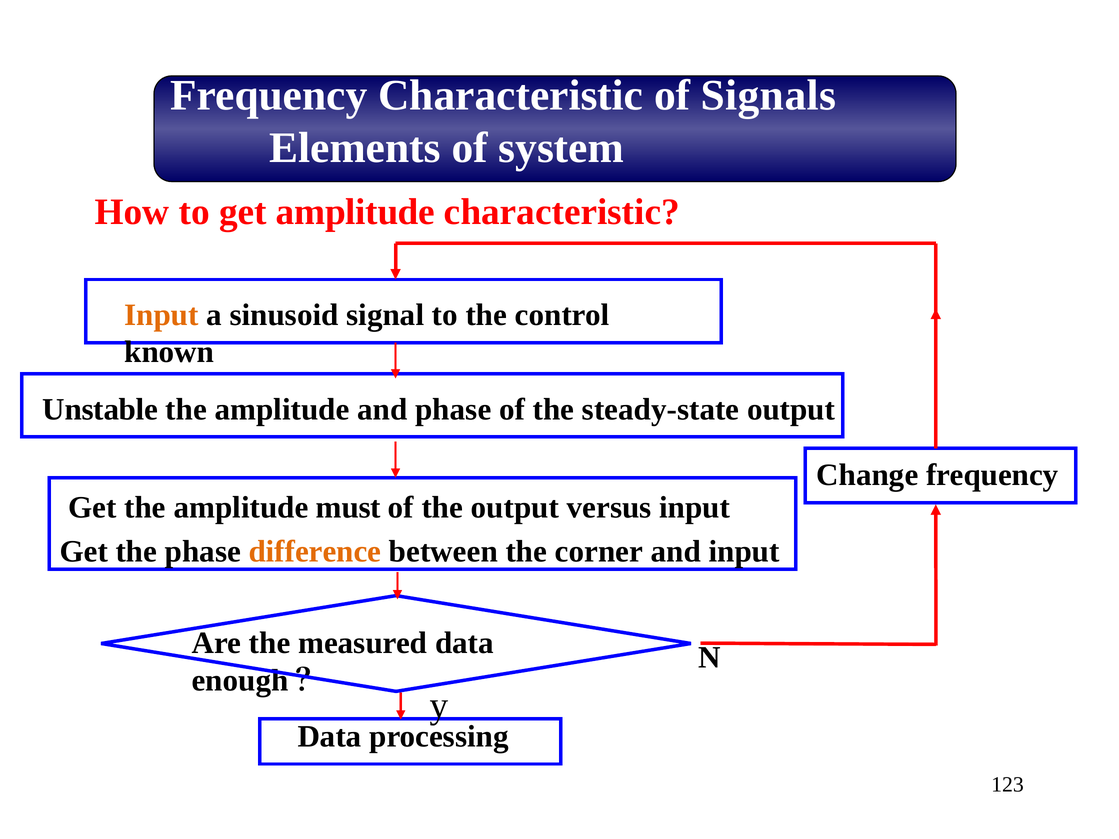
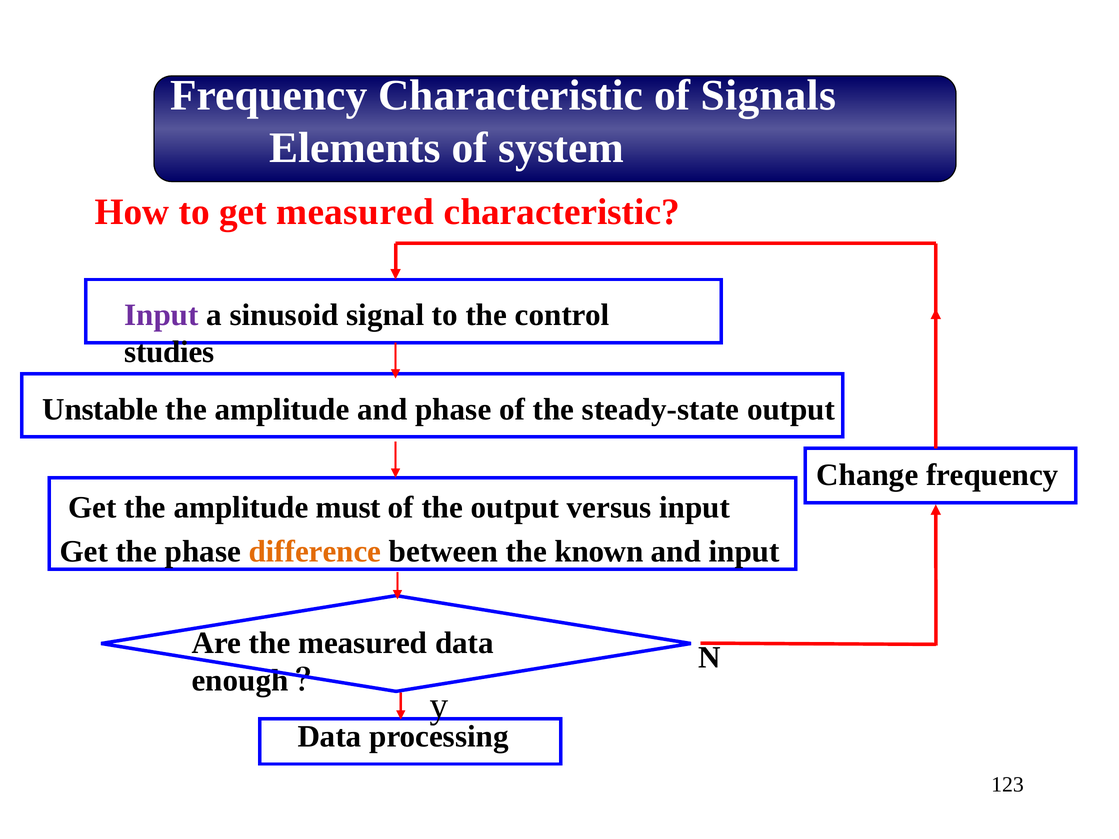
get amplitude: amplitude -> measured
Input at (161, 315) colour: orange -> purple
known: known -> studies
corner: corner -> known
